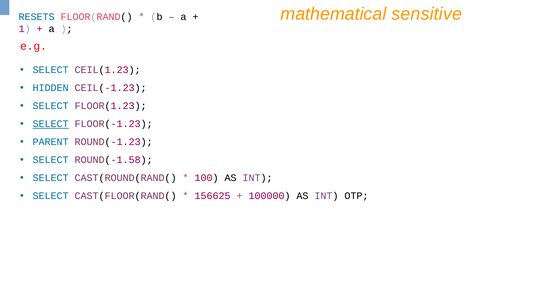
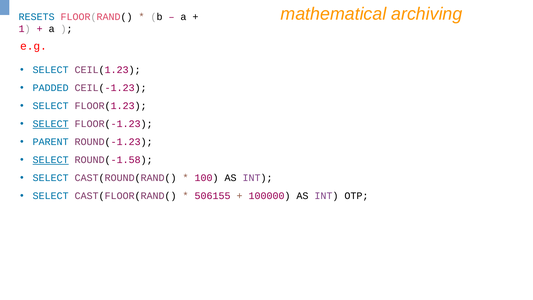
sensitive: sensitive -> archiving
HIDDEN: HIDDEN -> PADDED
SELECT at (51, 160) underline: none -> present
156625: 156625 -> 506155
